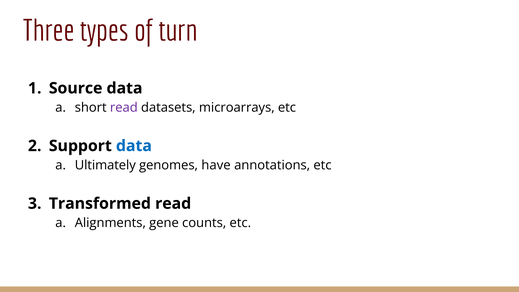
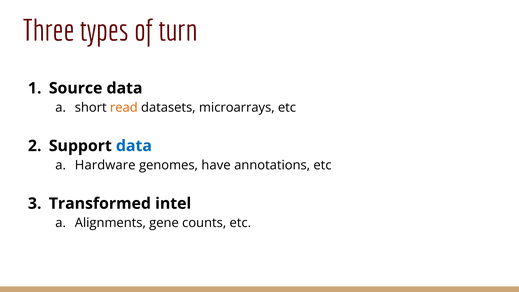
read at (124, 108) colour: purple -> orange
Ultimately: Ultimately -> Hardware
Transformed read: read -> intel
